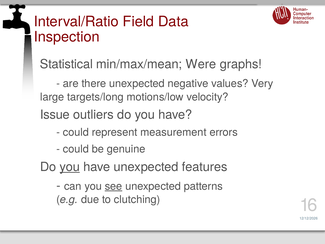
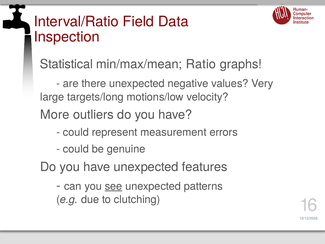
Were: Were -> Ratio
Issue: Issue -> More
you at (70, 167) underline: present -> none
